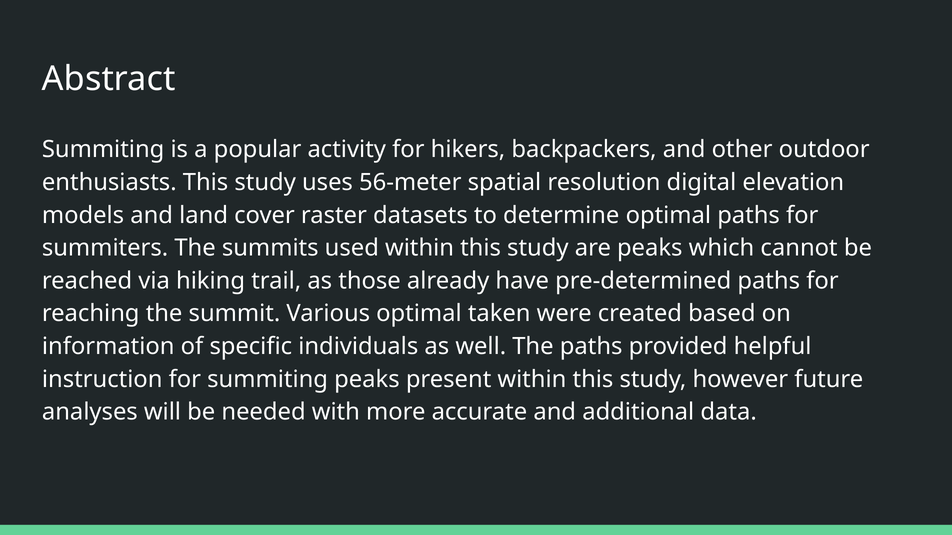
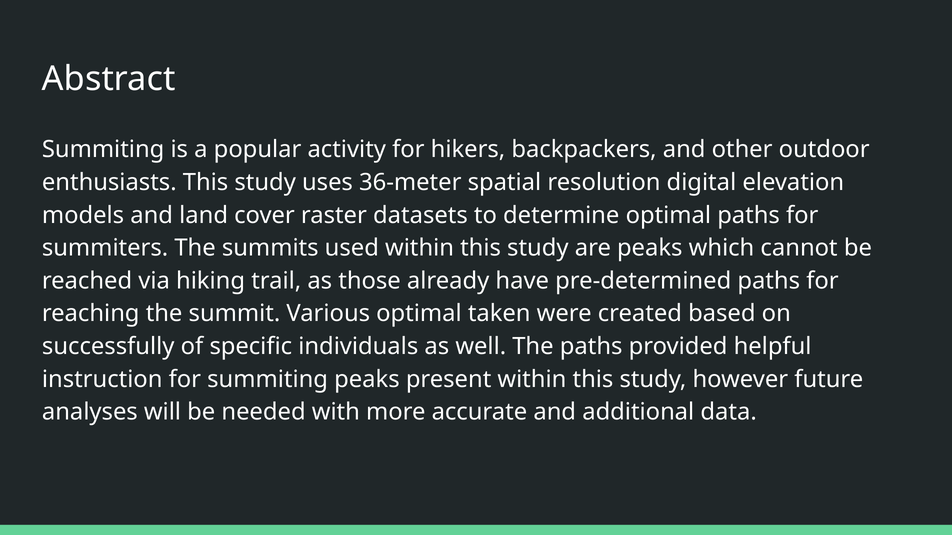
56-meter: 56-meter -> 36-meter
information: information -> successfully
